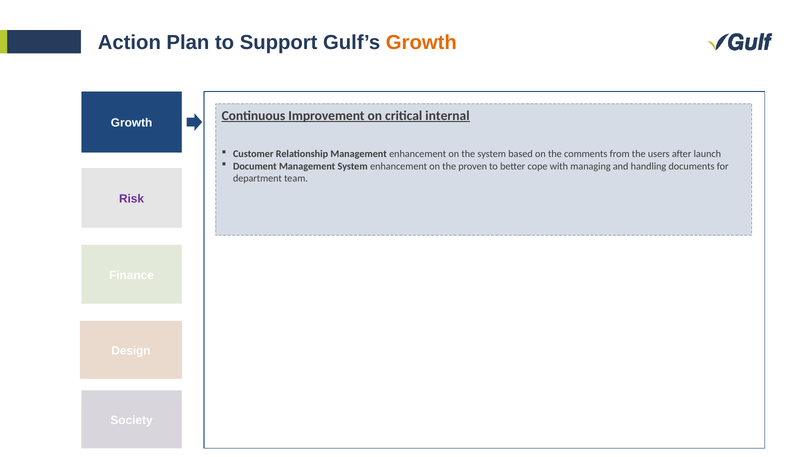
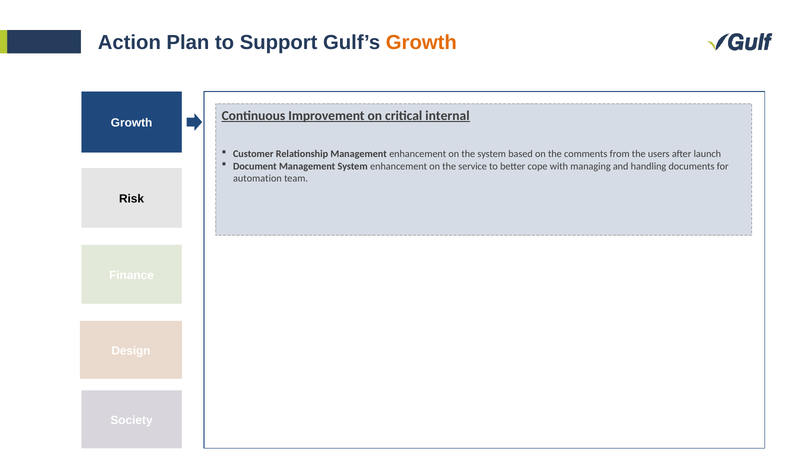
proven: proven -> service
department: department -> automation
Risk colour: purple -> black
